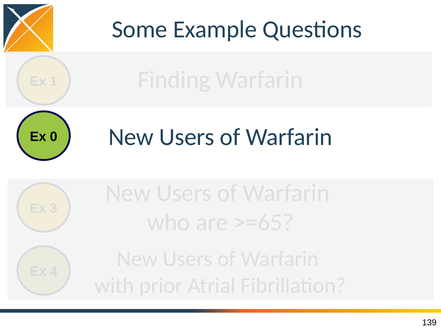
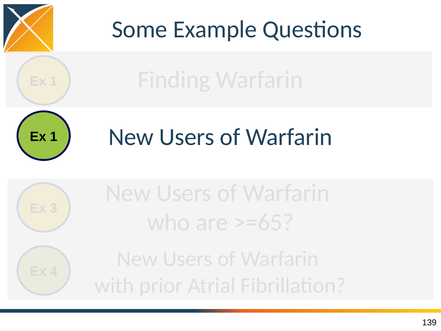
0 at (54, 137): 0 -> 1
